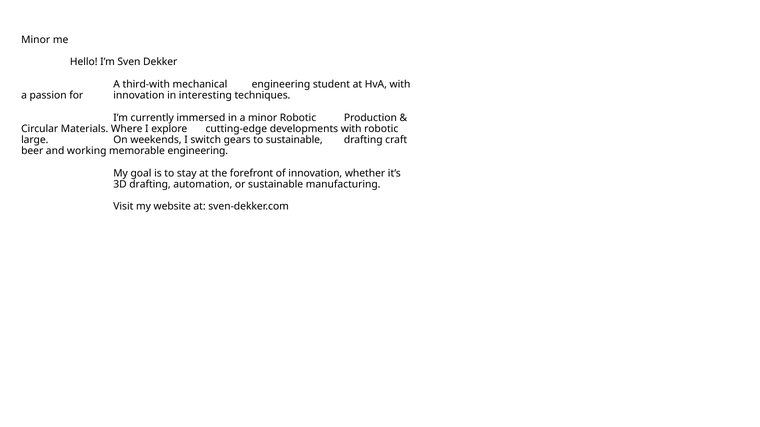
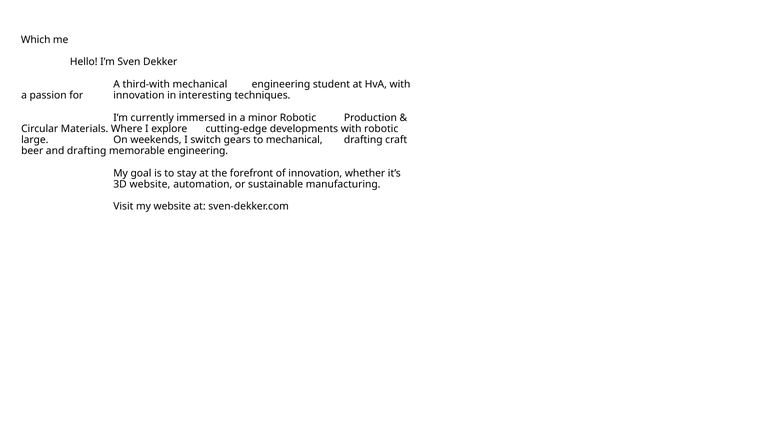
Minor at (36, 40): Minor -> Which
to sustainable: sustainable -> mechanical
and working: working -> drafting
3D drafting: drafting -> website
